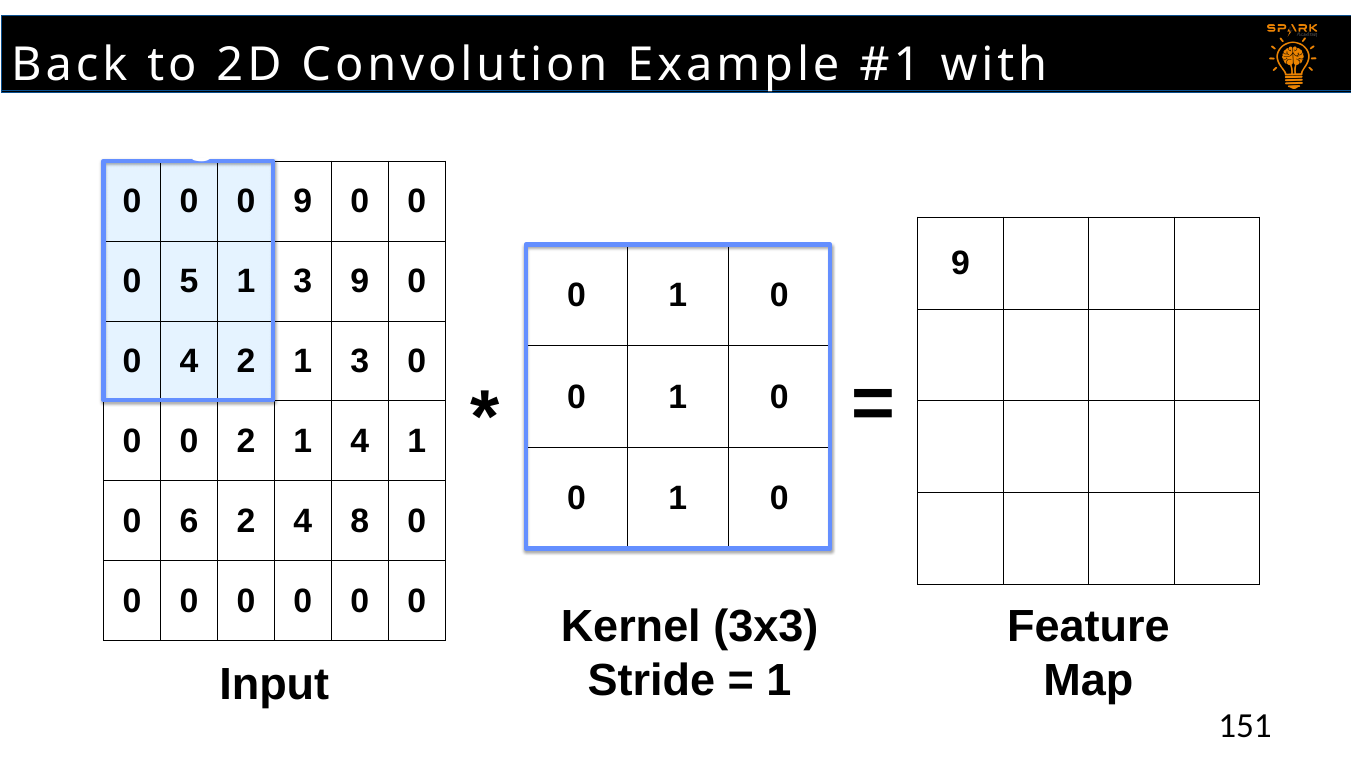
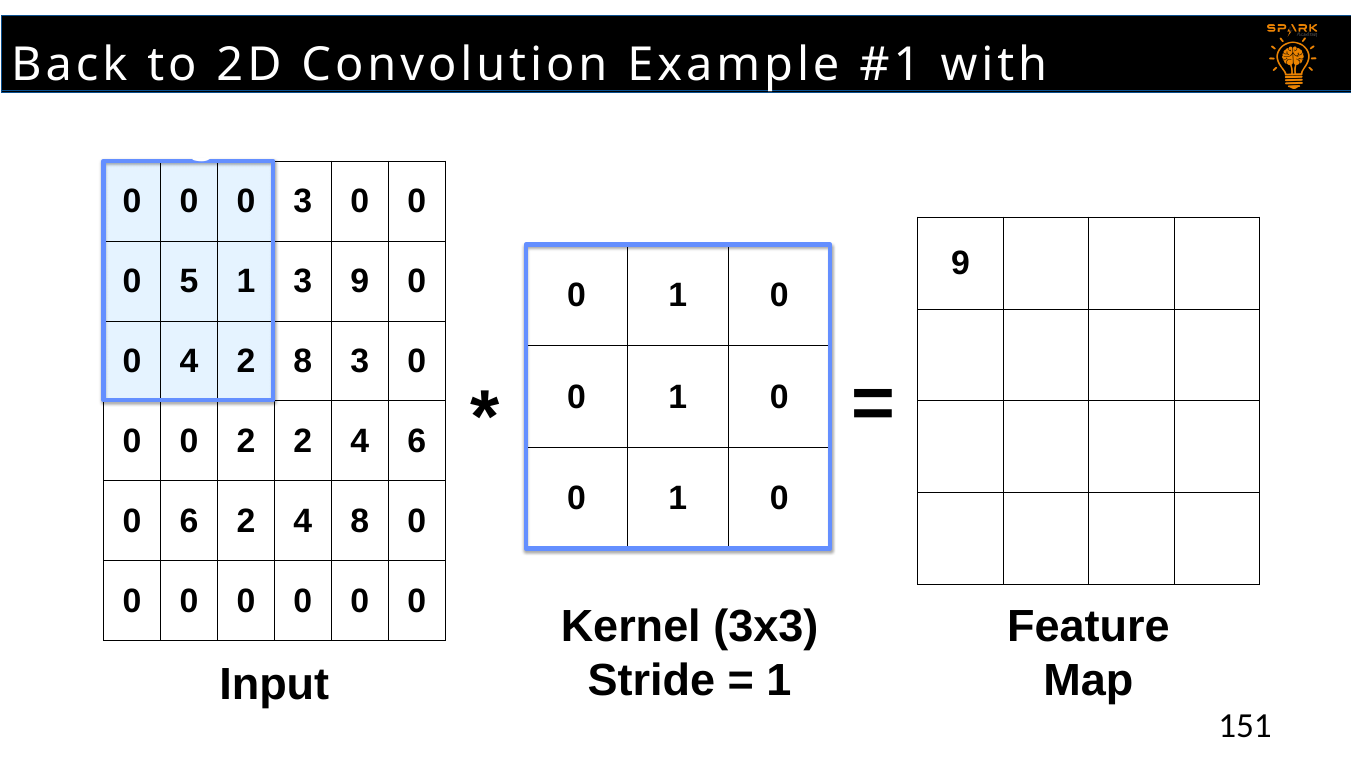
9 at (303, 202): 9 -> 3
1 at (303, 361): 1 -> 8
0 2 1: 1 -> 2
4 1: 1 -> 6
